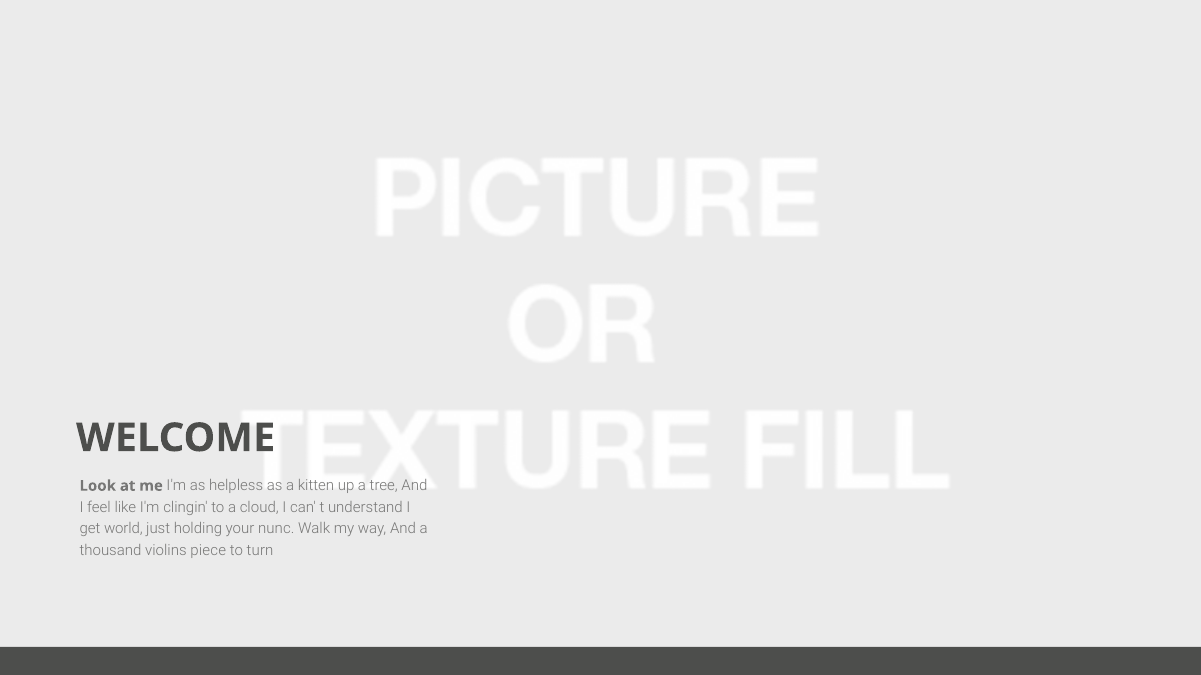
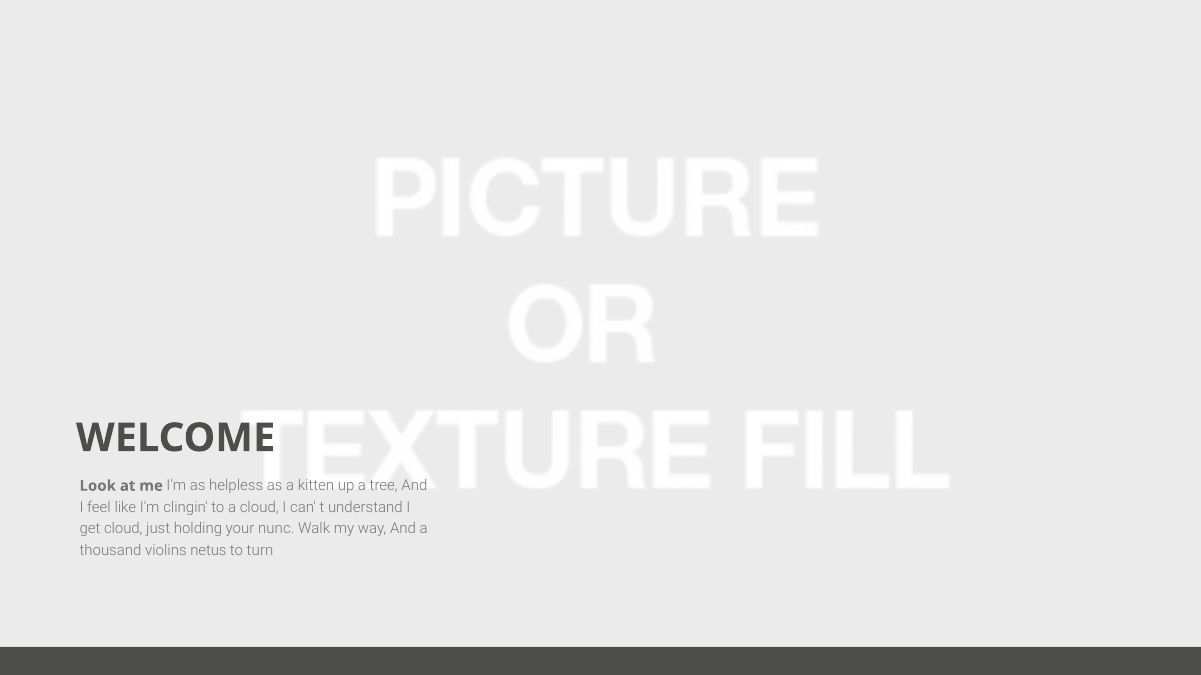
get world: world -> cloud
piece: piece -> netus
